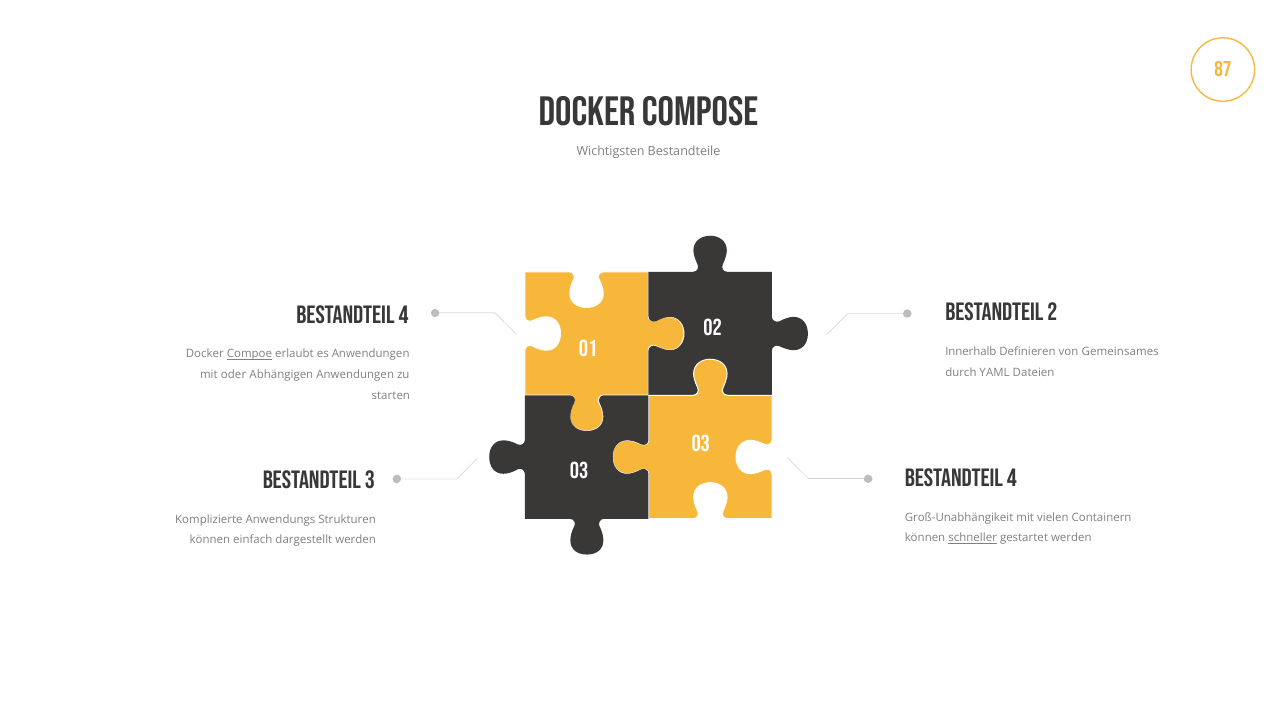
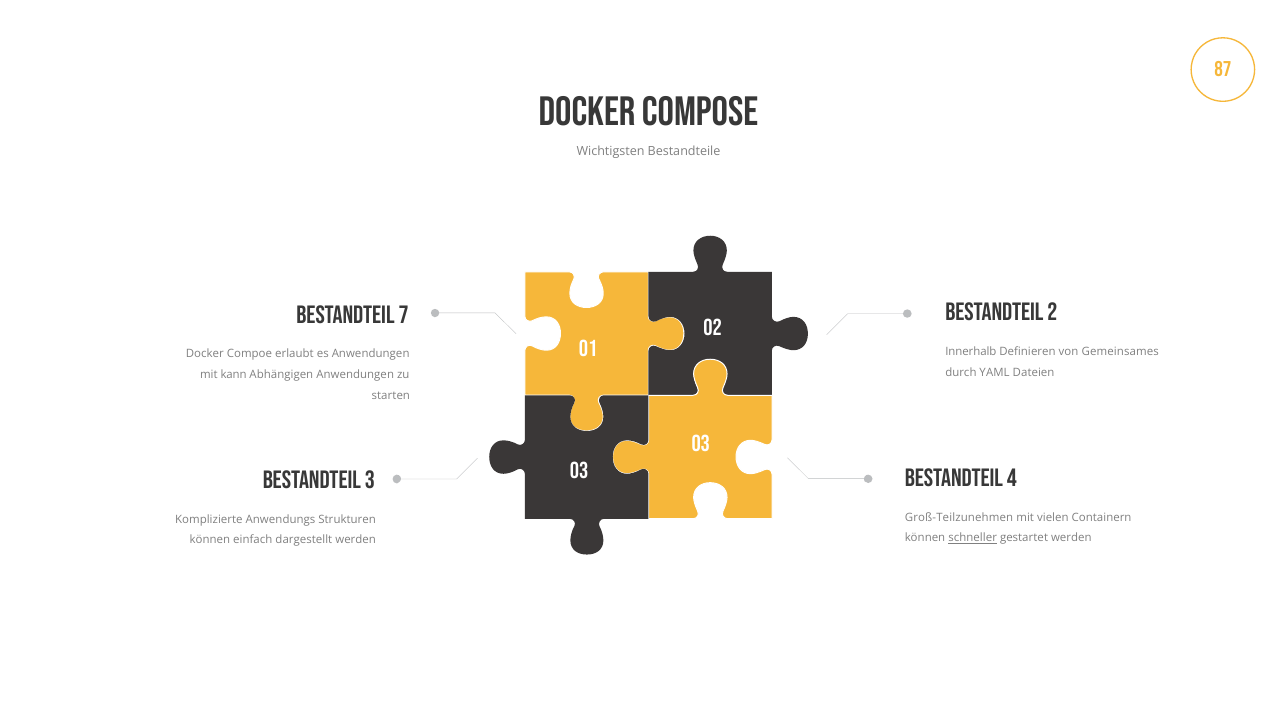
4 at (404, 315): 4 -> 7
Compoe underline: present -> none
oder: oder -> kann
Groß-Unabhängikeit: Groß-Unabhängikeit -> Groß-Teilzunehmen
